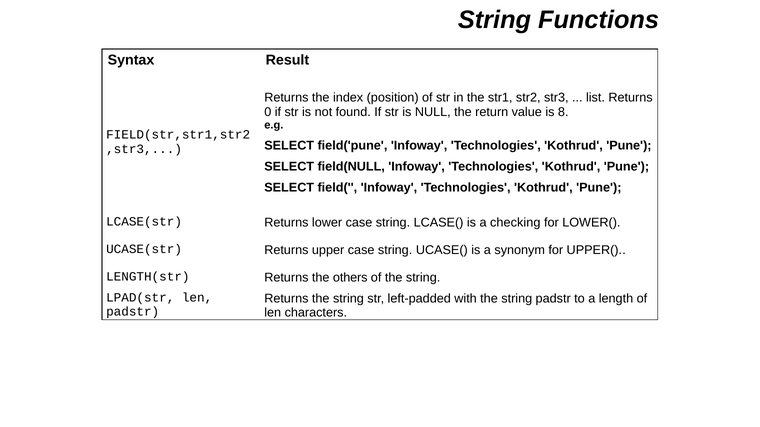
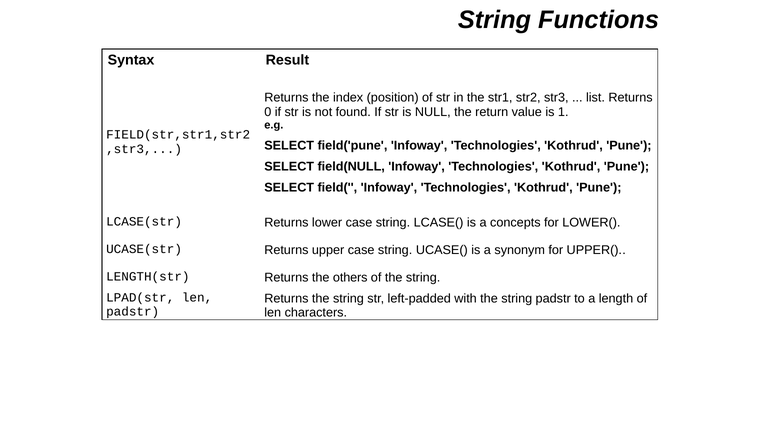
8: 8 -> 1
checking: checking -> concepts
